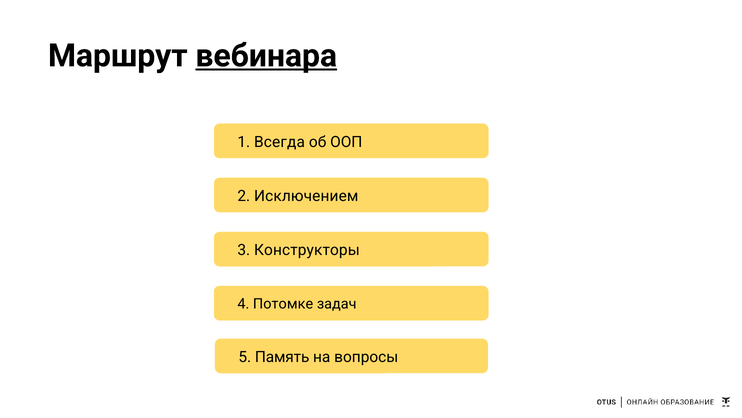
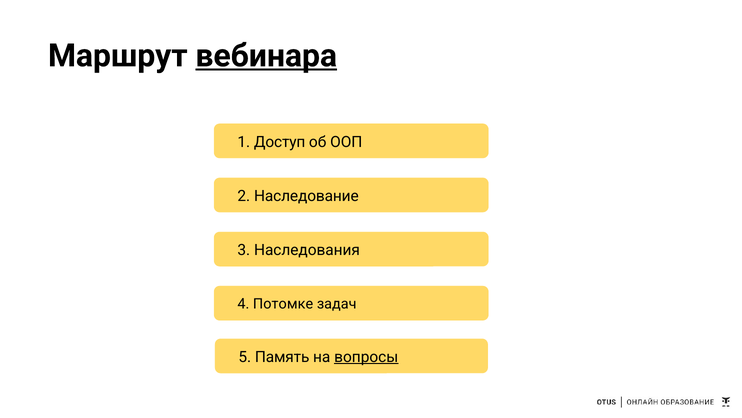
Всегда: Всегда -> Доступ
Исключением: Исключением -> Наследование
Конструкторы: Конструкторы -> Наследования
вопросы underline: none -> present
